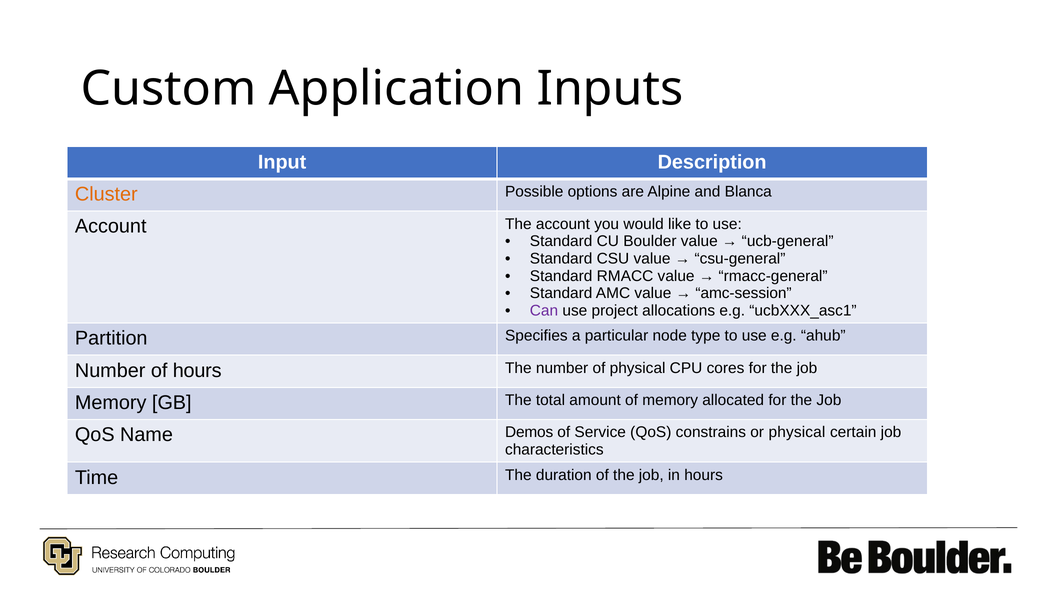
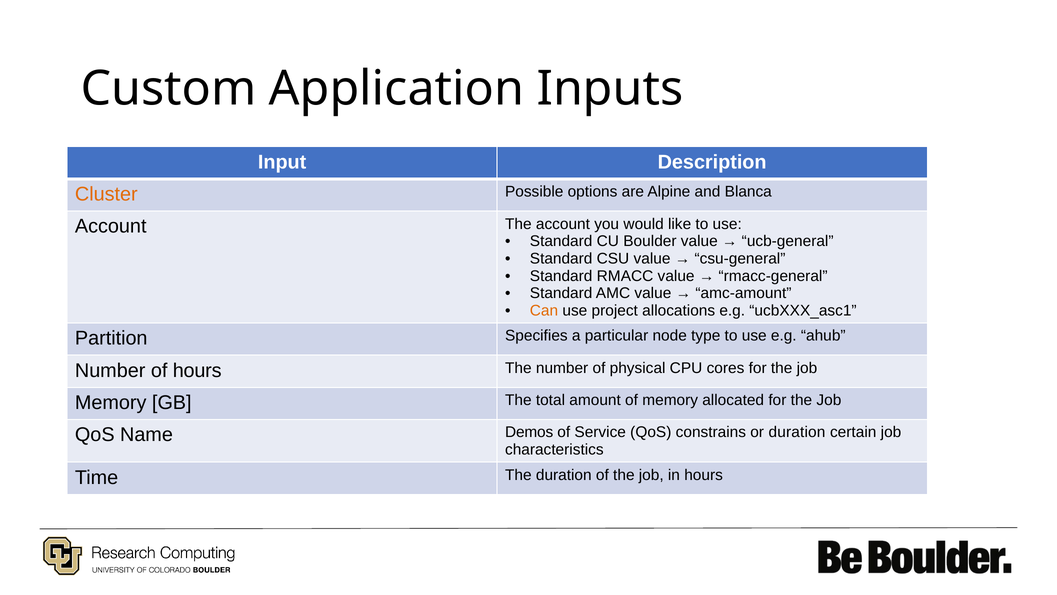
amc-session: amc-session -> amc-amount
Can colour: purple -> orange
or physical: physical -> duration
